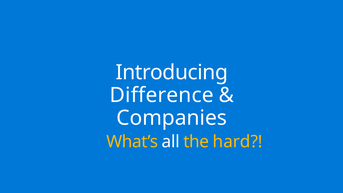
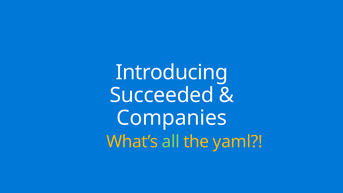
Difference: Difference -> Succeeded
all colour: white -> light green
hard: hard -> yaml
